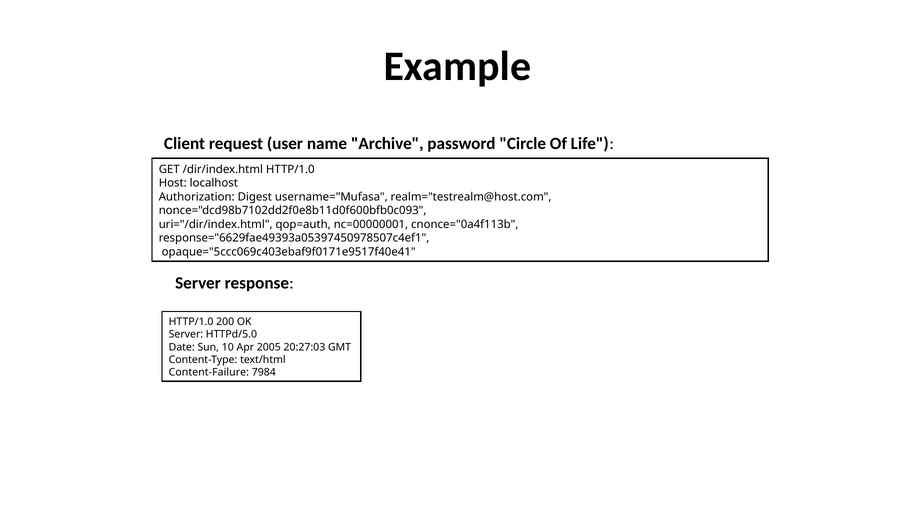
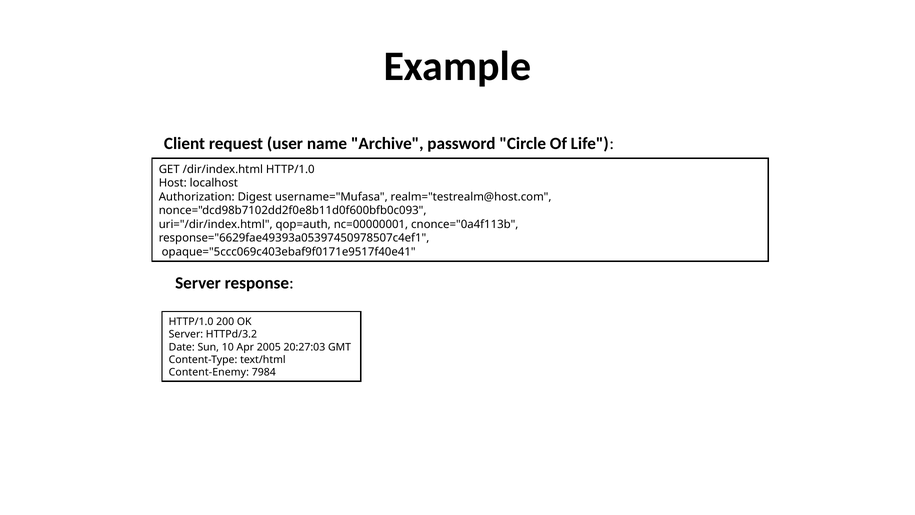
HTTPd/5.0: HTTPd/5.0 -> HTTPd/3.2
Content-Failure: Content-Failure -> Content-Enemy
